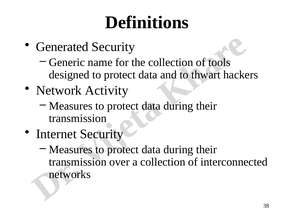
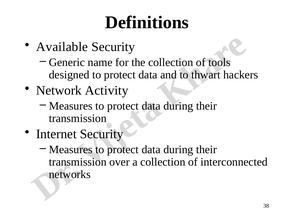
Generated: Generated -> Available
